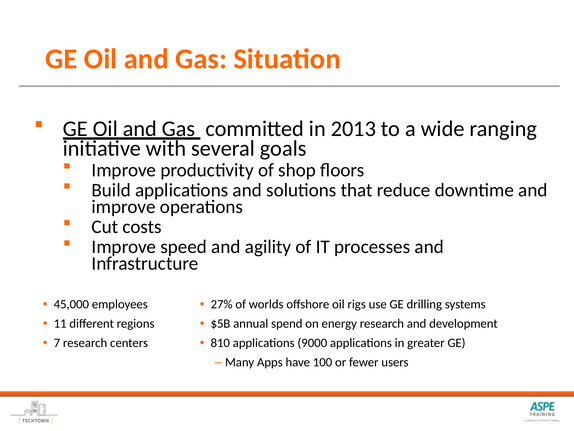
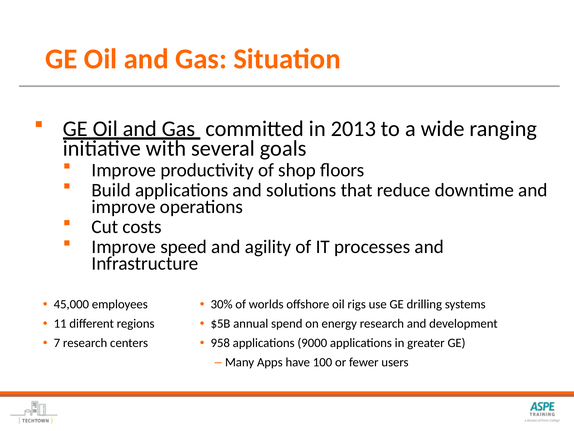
27%: 27% -> 30%
810: 810 -> 958
